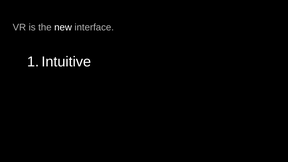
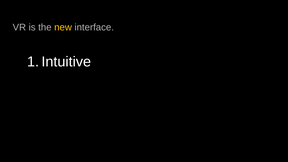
new colour: white -> yellow
